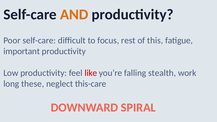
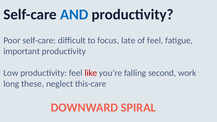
AND colour: orange -> blue
rest: rest -> late
of this: this -> feel
stealth: stealth -> second
